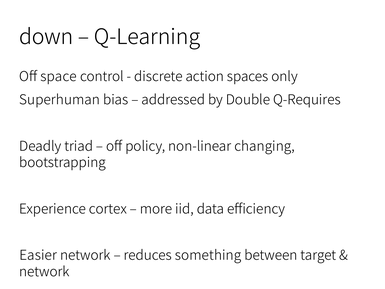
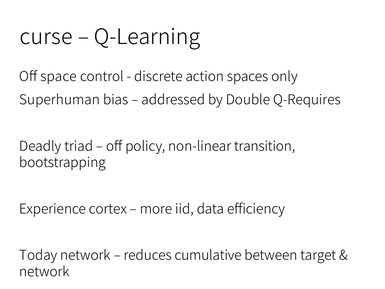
down: down -> curse
changing: changing -> transition
Easier: Easier -> Today
something: something -> cumulative
